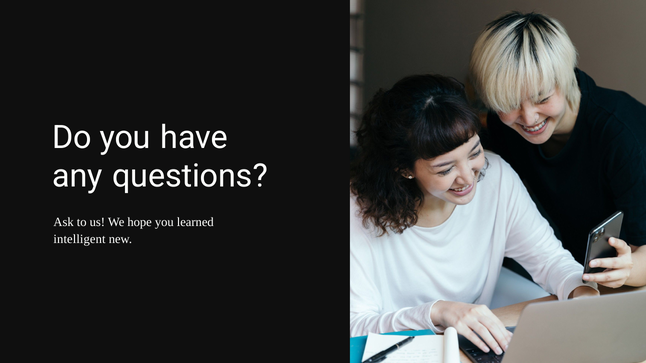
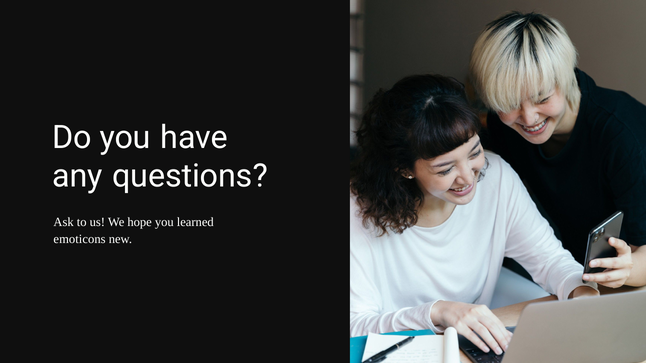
intelligent: intelligent -> emoticons
